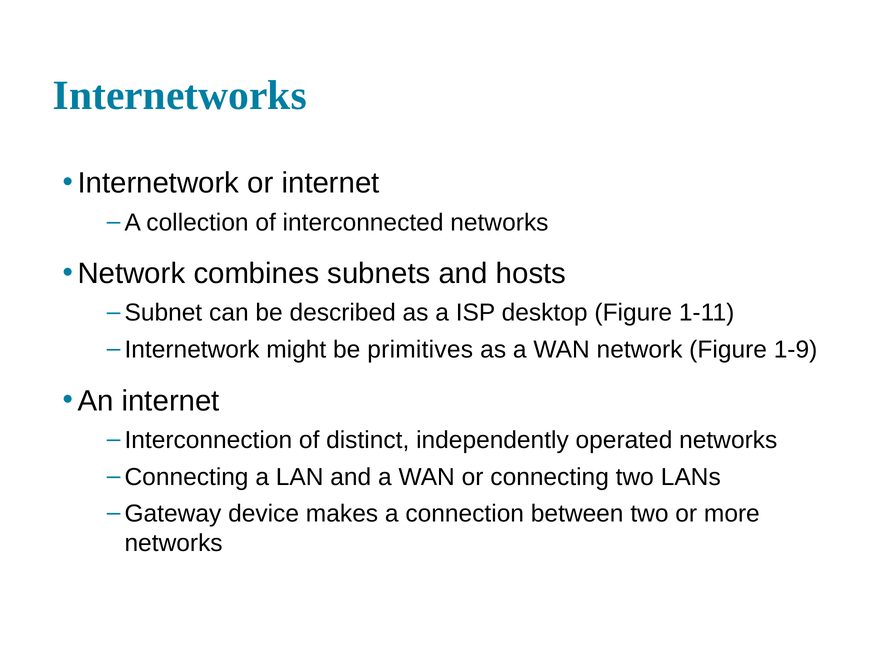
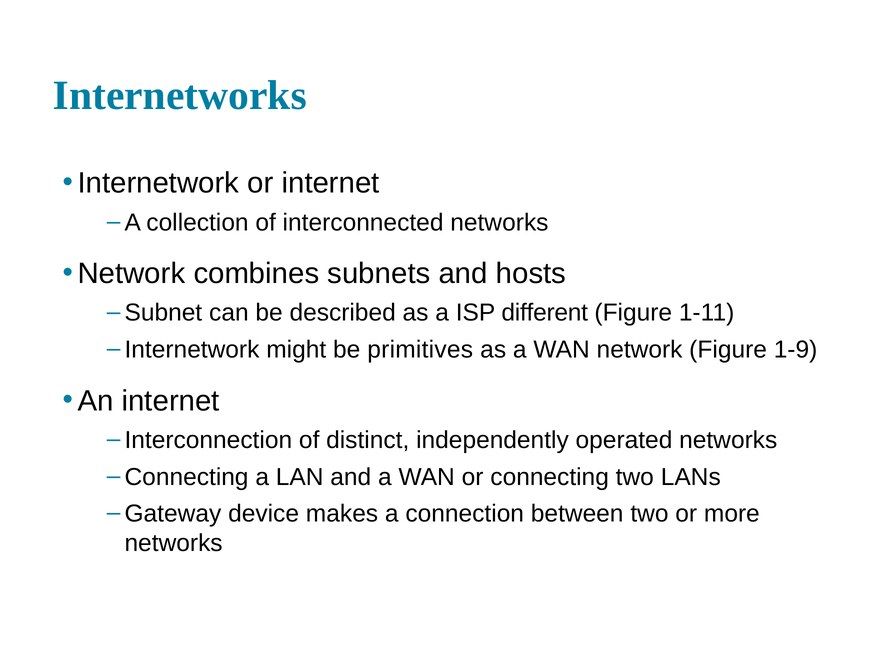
desktop: desktop -> different
